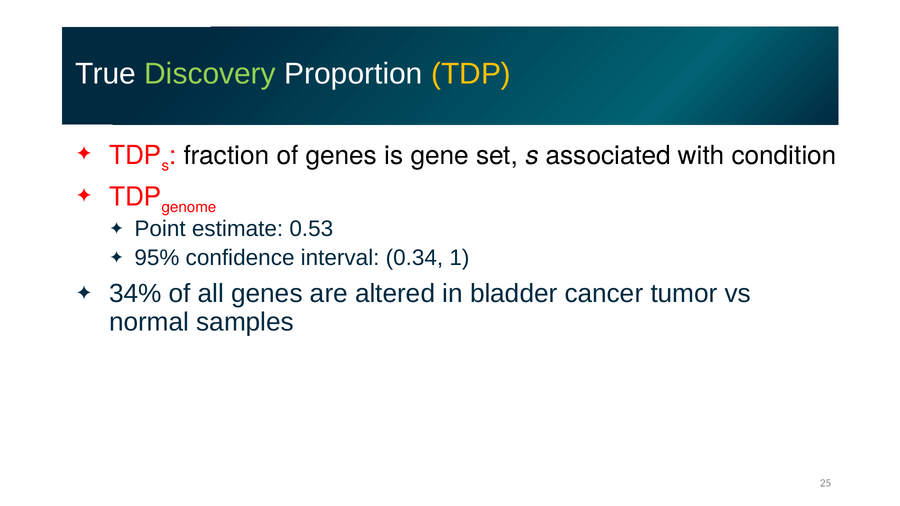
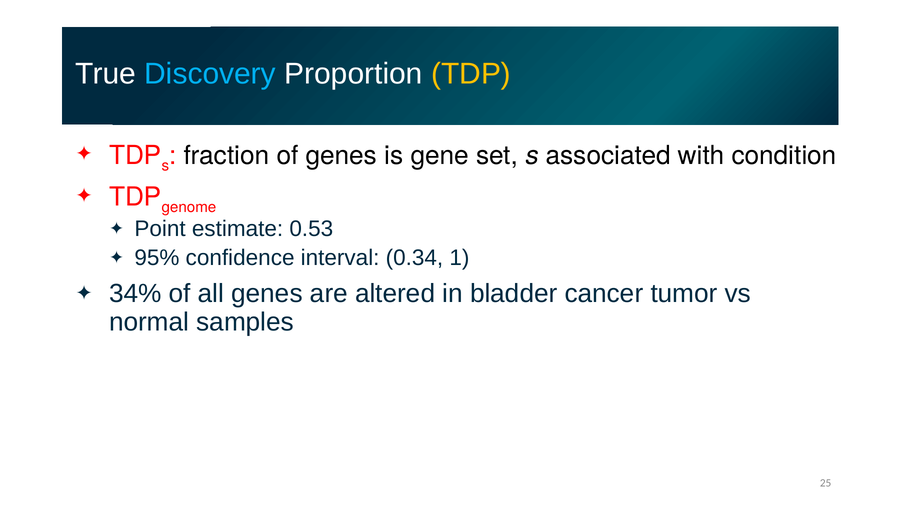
Discovery colour: light green -> light blue
